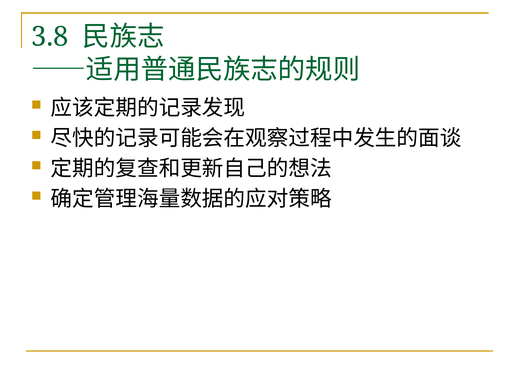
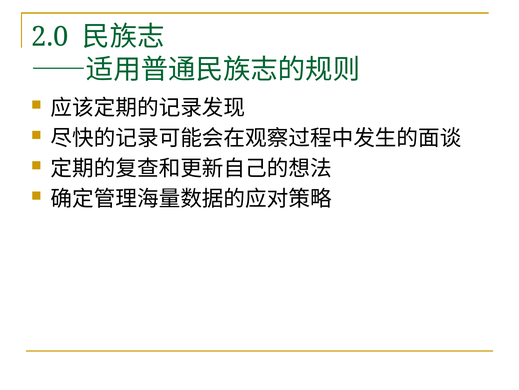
3.8: 3.8 -> 2.0
